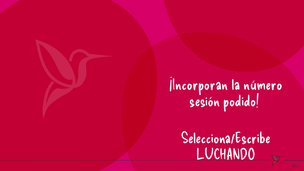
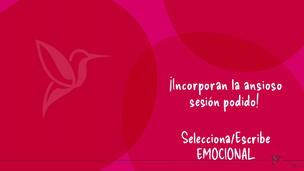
número: número -> ansioso
LUCHANDO: LUCHANDO -> EMOCIONAL
